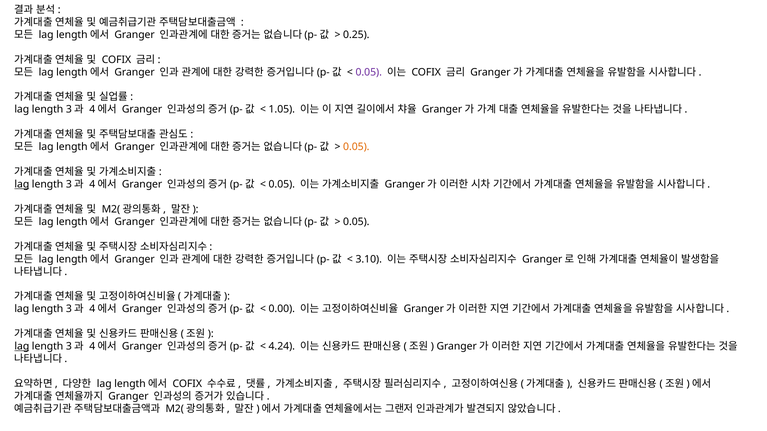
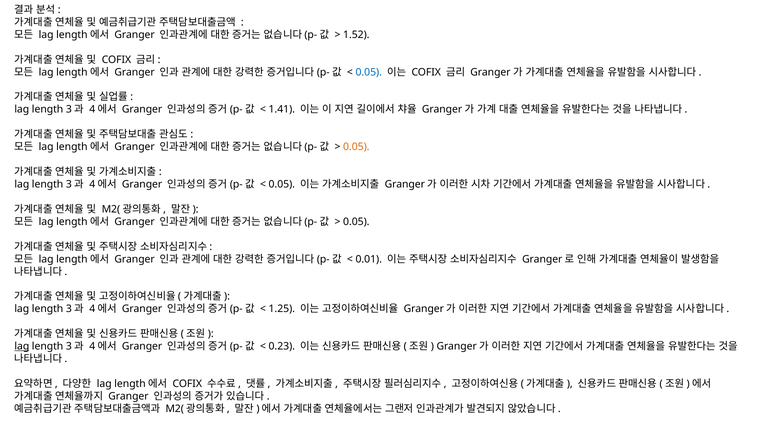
0.25: 0.25 -> 1.52
0.05 at (369, 72) colour: purple -> blue
1.05: 1.05 -> 1.41
lag at (22, 184) underline: present -> none
3.10: 3.10 -> 0.01
0.00: 0.00 -> 1.25
4.24: 4.24 -> 0.23
